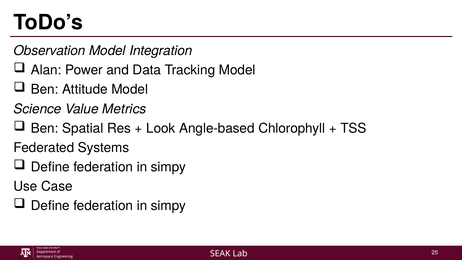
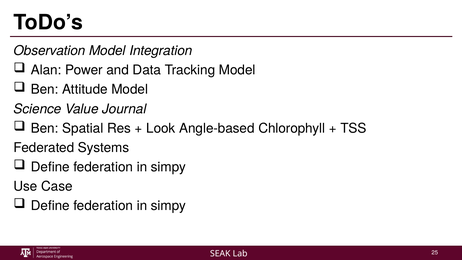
Metrics: Metrics -> Journal
